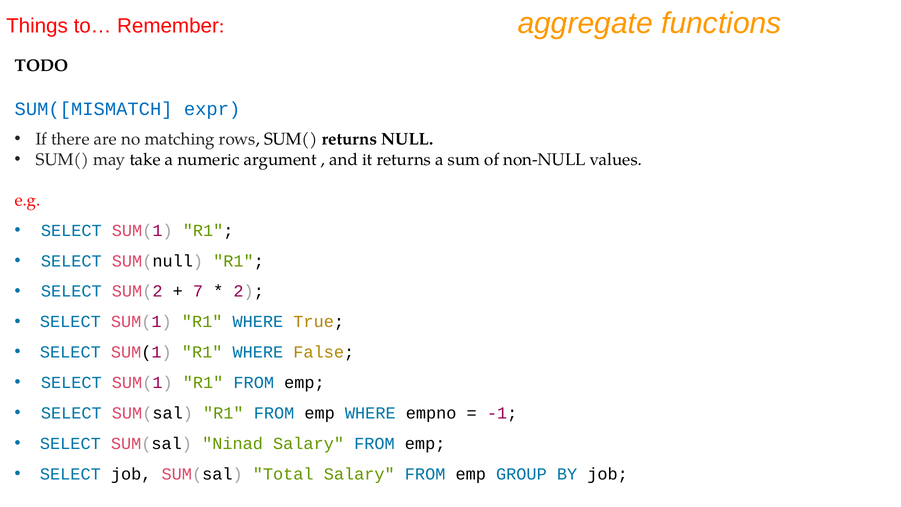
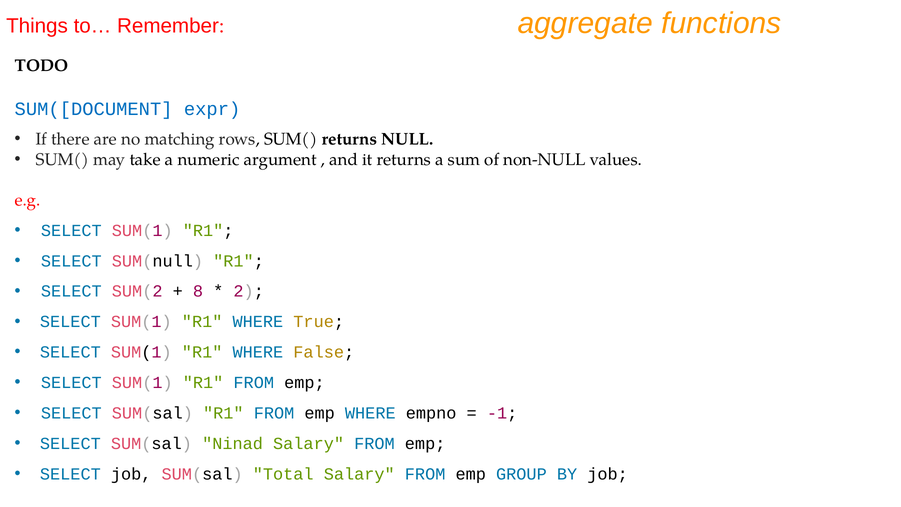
SUM([MISMATCH: SUM([MISMATCH -> SUM([DOCUMENT
7: 7 -> 8
